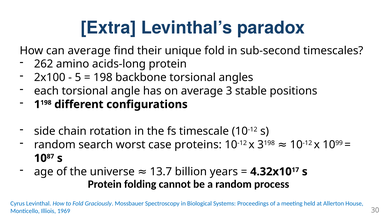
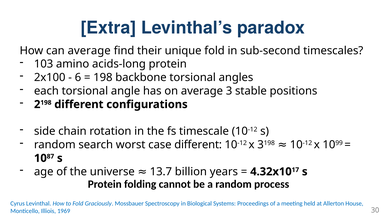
262: 262 -> 103
5: 5 -> 6
1: 1 -> 2
case proteins: proteins -> different
